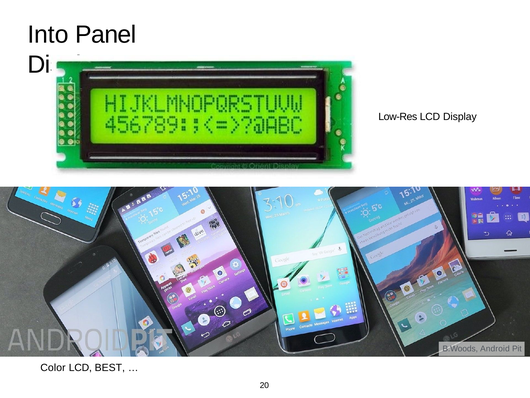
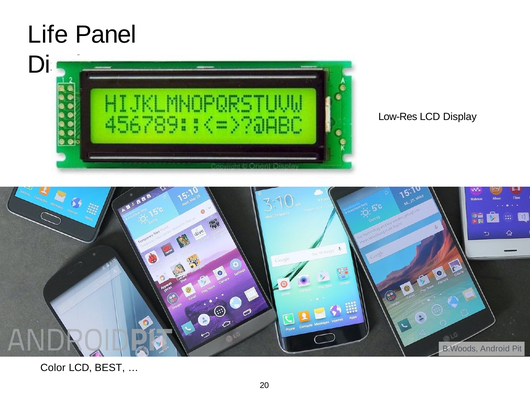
Into: Into -> Life
